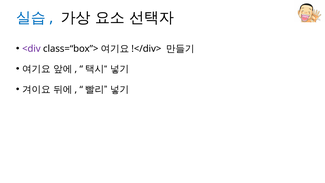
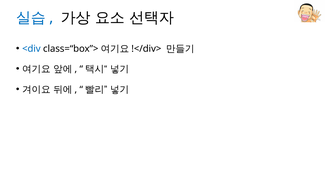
<div colour: purple -> blue
